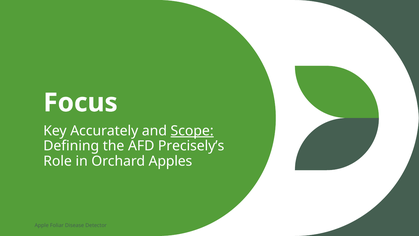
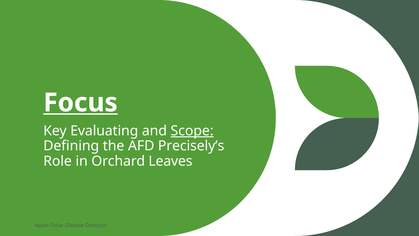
Focus underline: none -> present
Accurately: Accurately -> Evaluating
Apples: Apples -> Leaves
